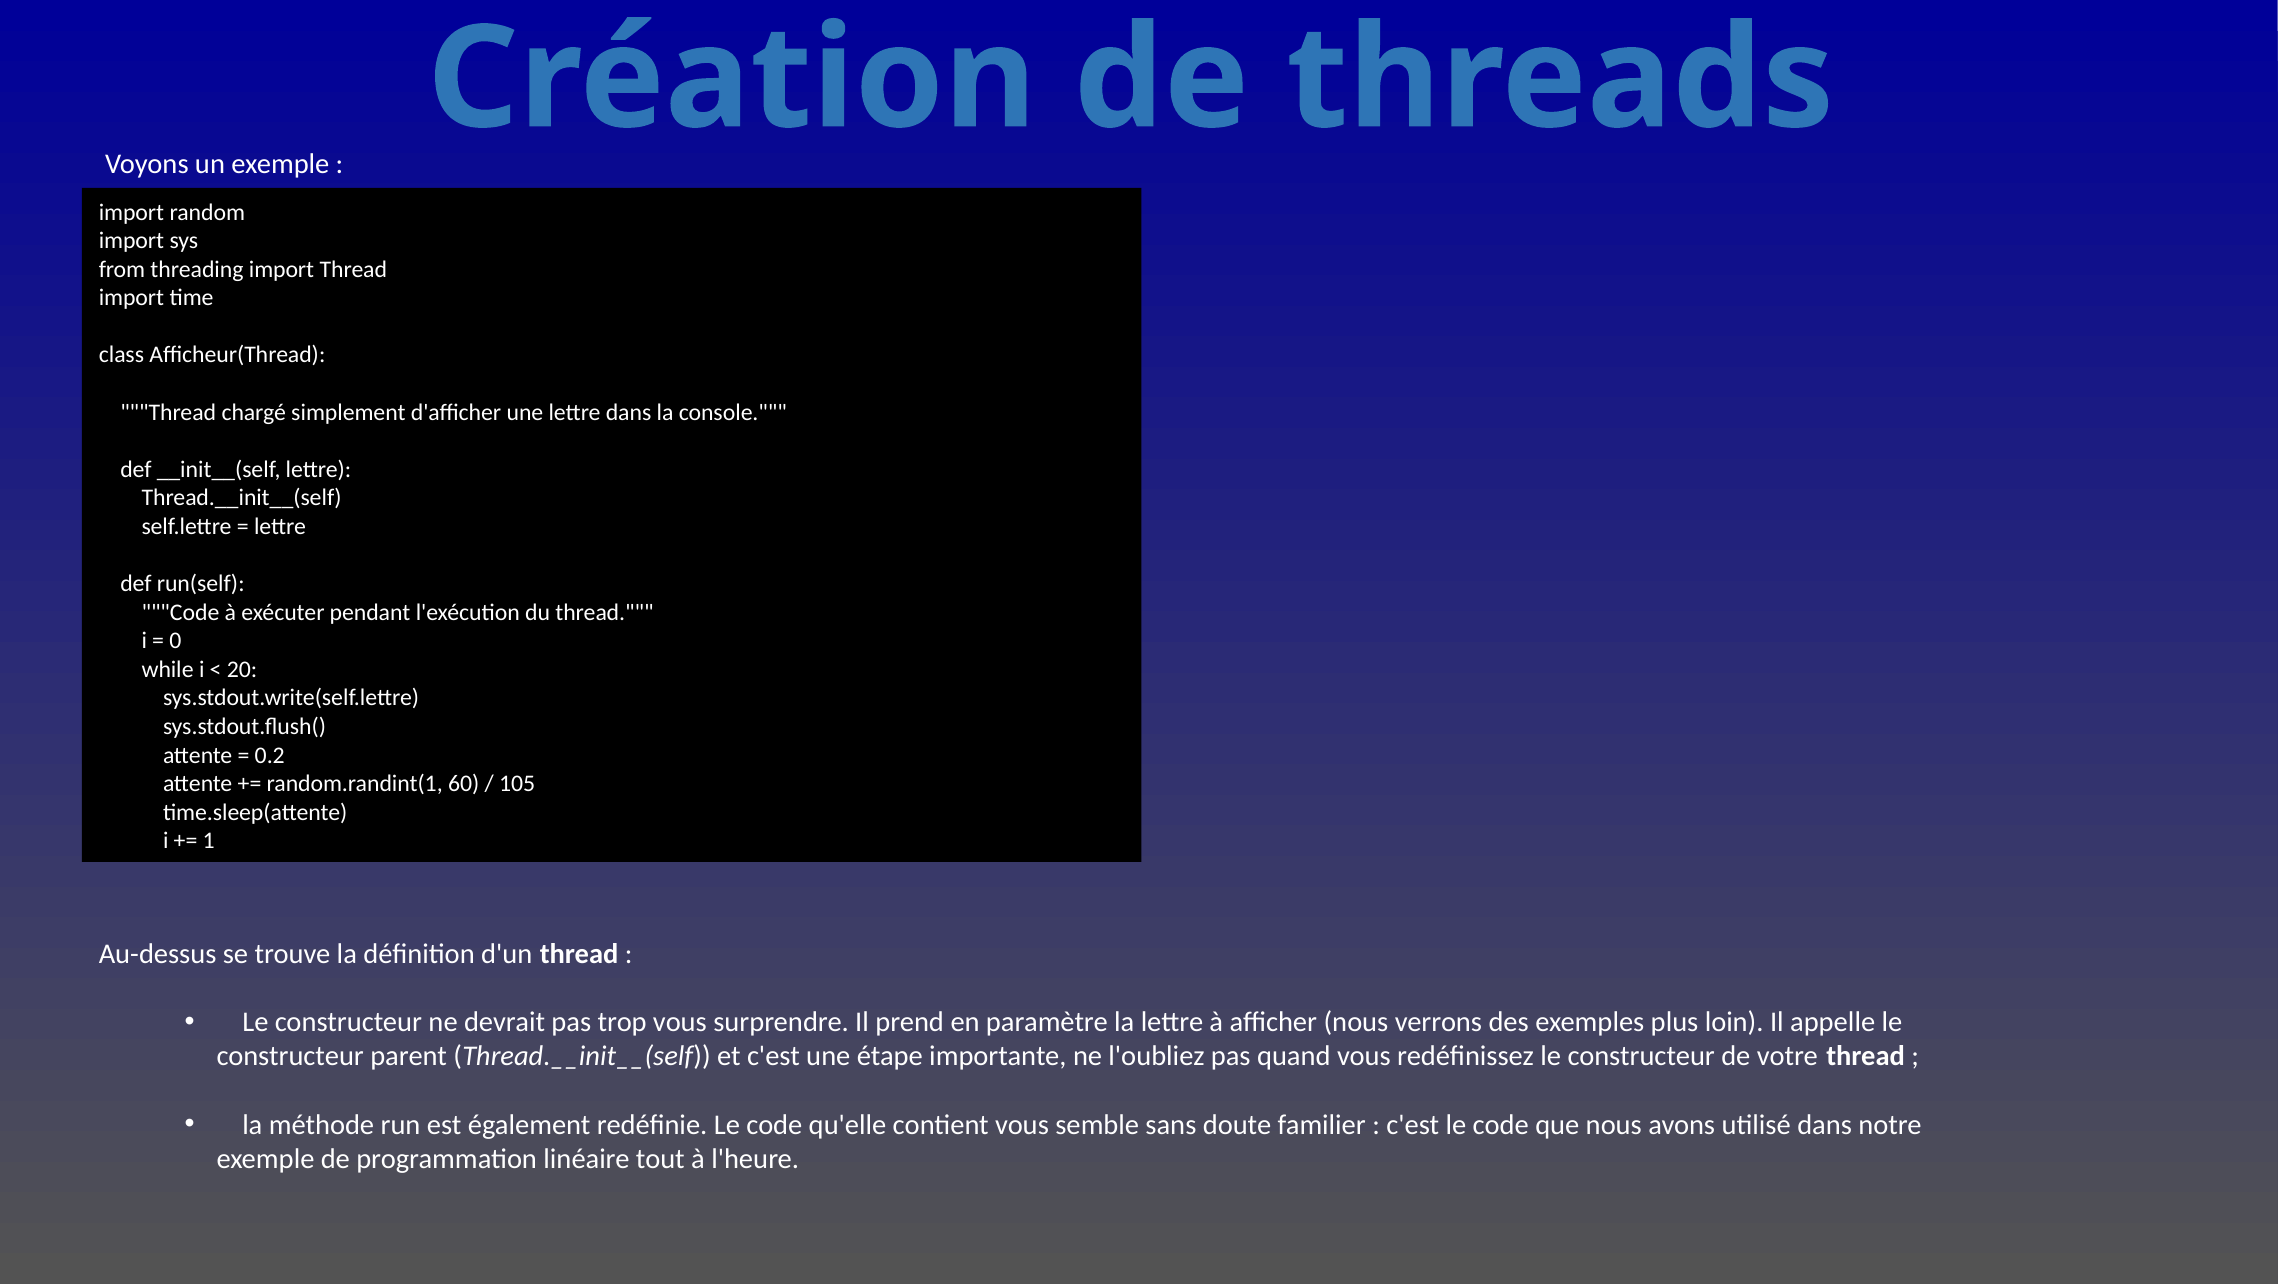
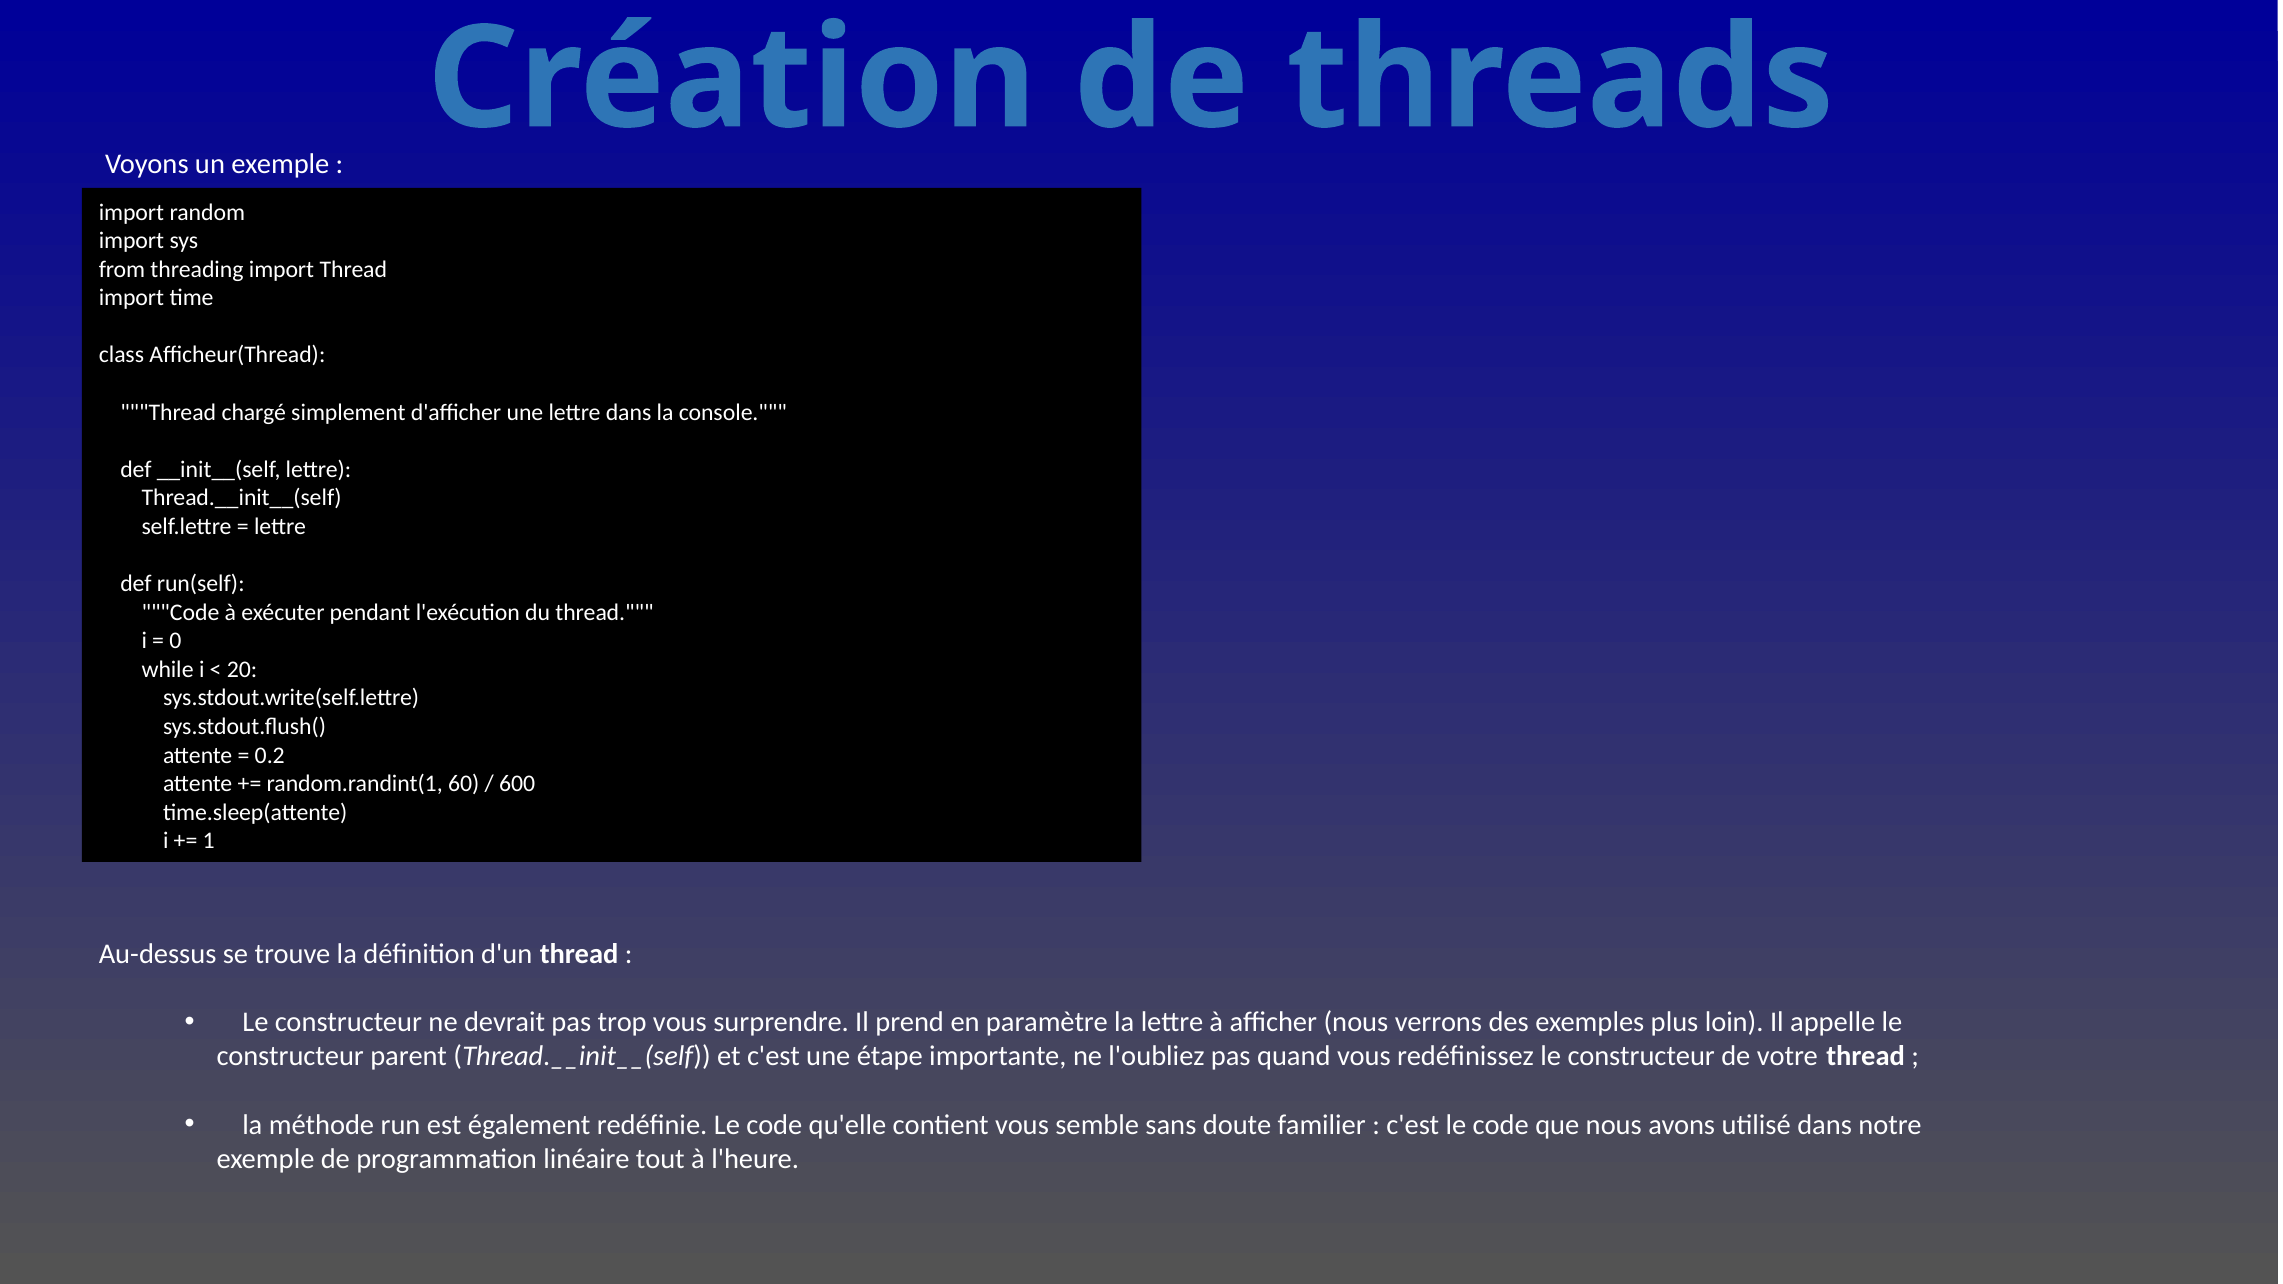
105: 105 -> 600
